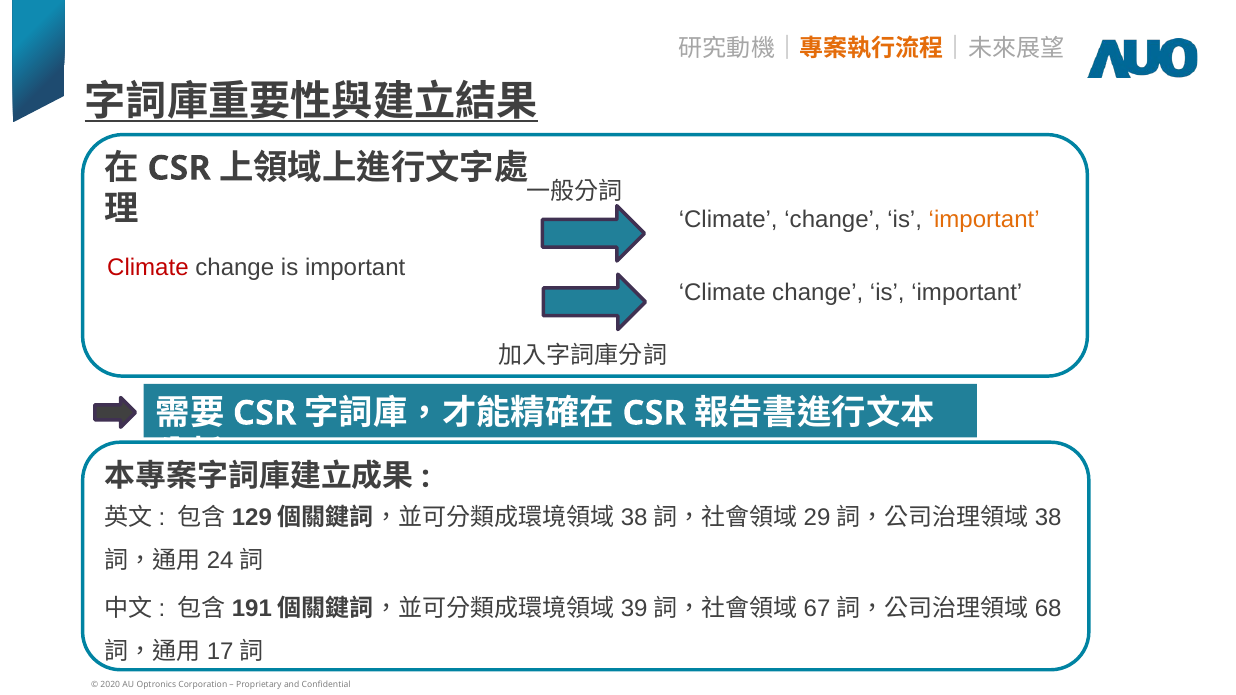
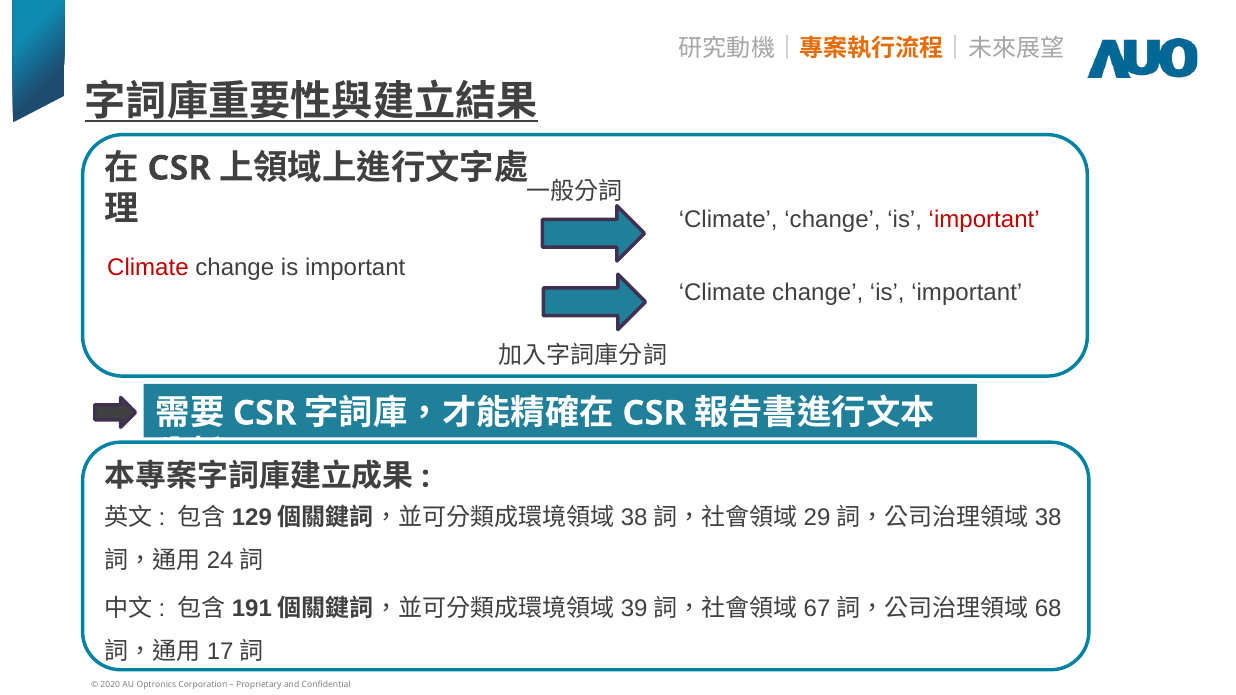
important at (984, 219) colour: orange -> red
